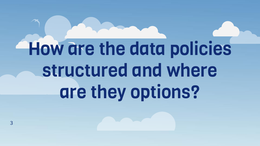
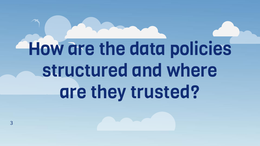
options: options -> trusted
